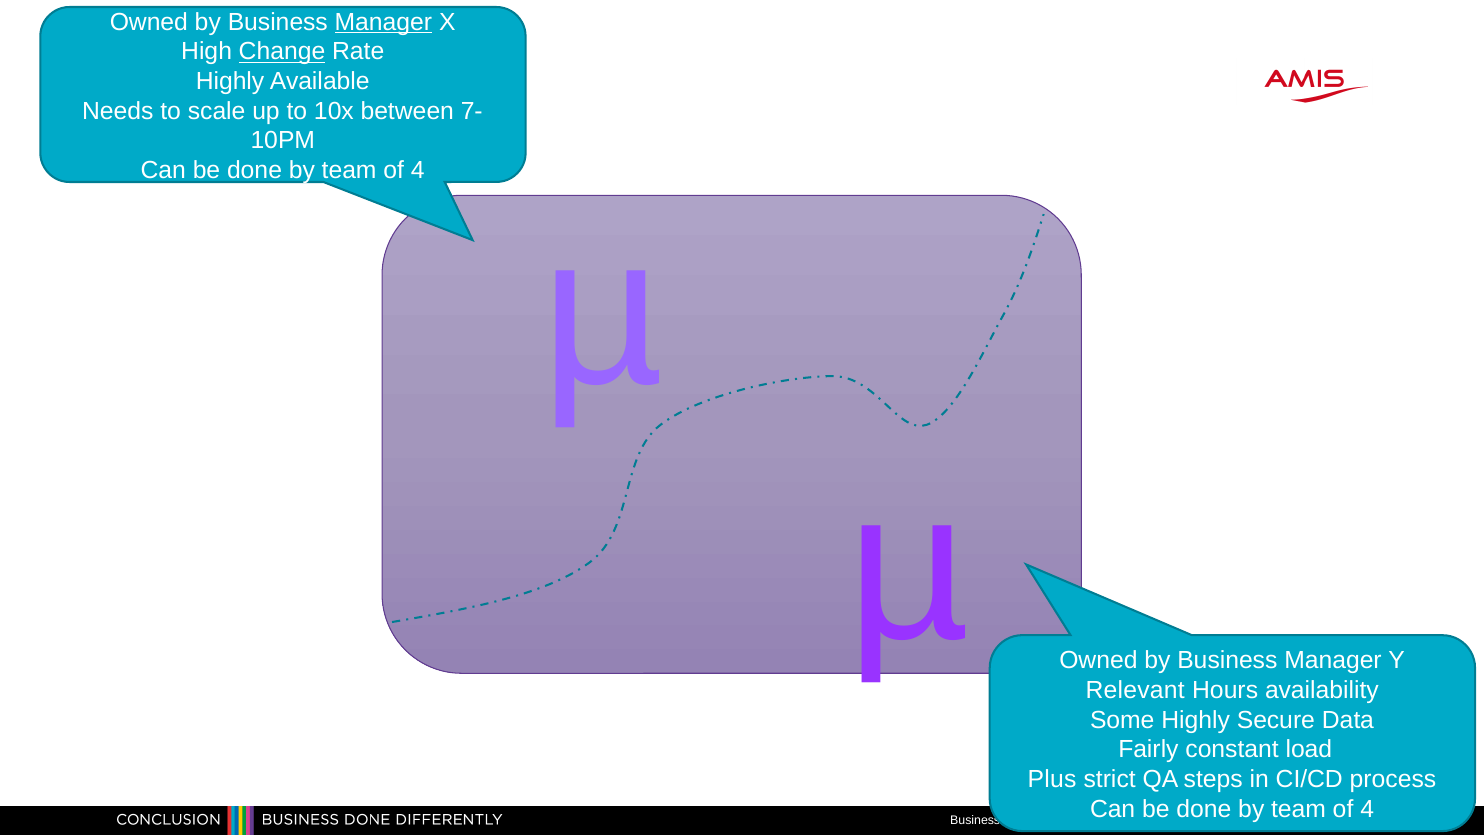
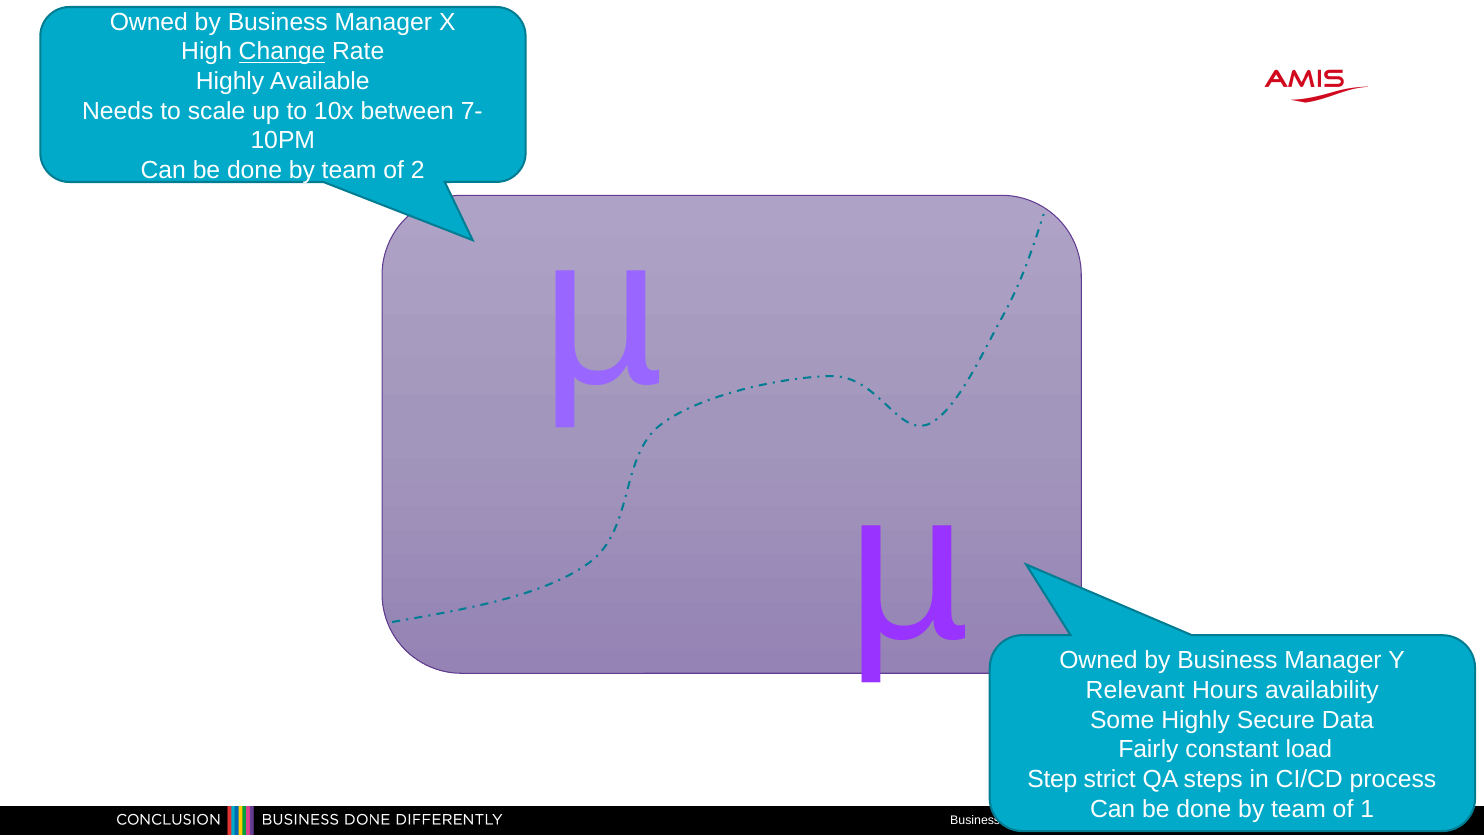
Manager at (383, 22) underline: present -> none
4 at (418, 170): 4 -> 2
Plus: Plus -> Step
4 at (1367, 809): 4 -> 1
